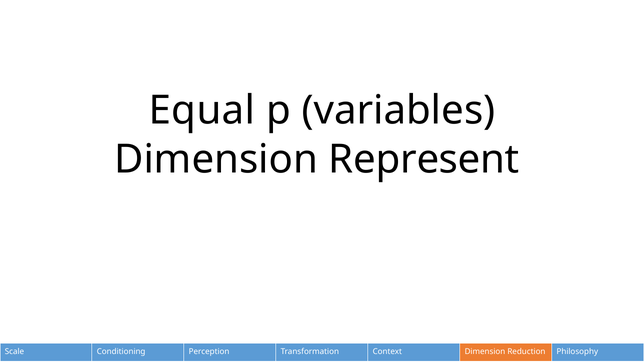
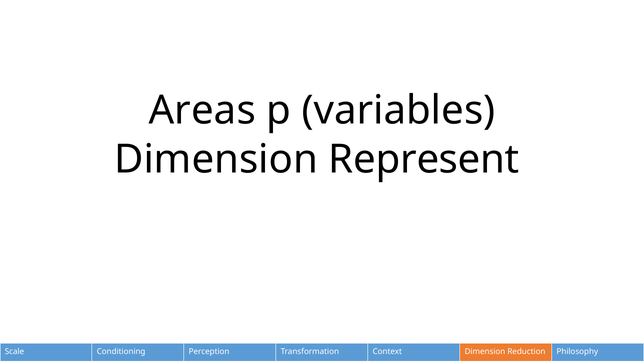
Equal: Equal -> Areas
